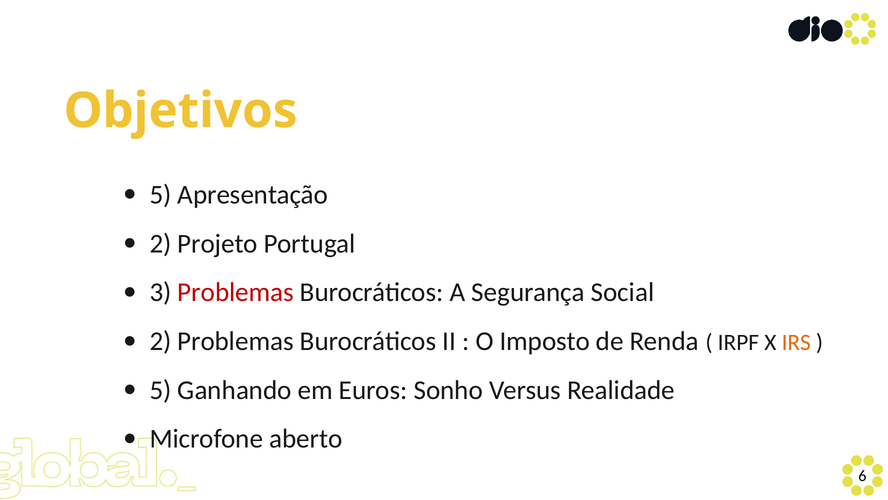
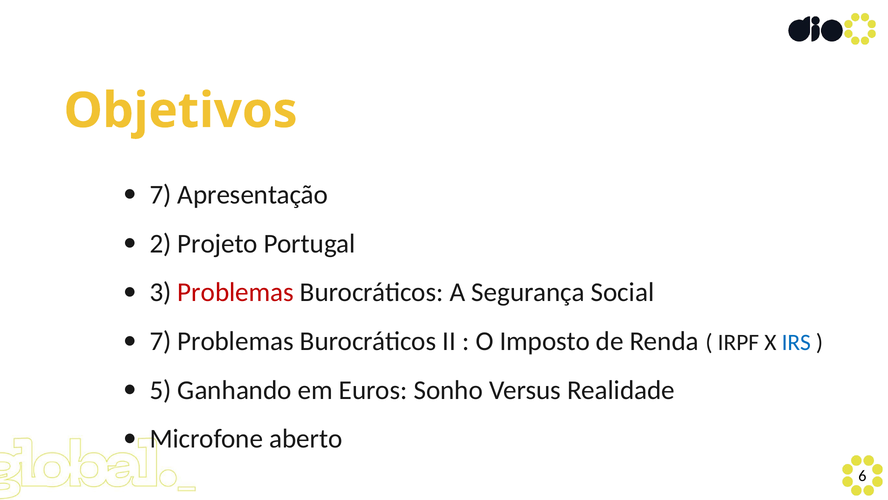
5 at (160, 195): 5 -> 7
2 at (160, 341): 2 -> 7
IRS colour: orange -> blue
